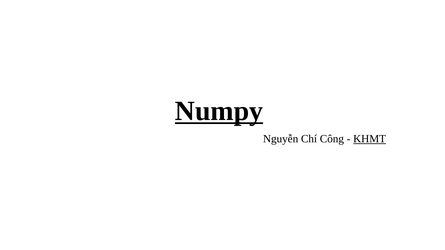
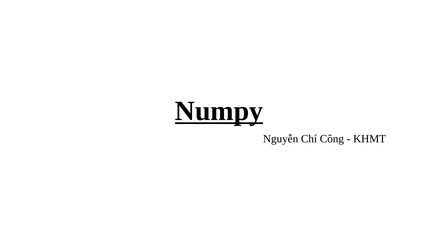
KHMT underline: present -> none
